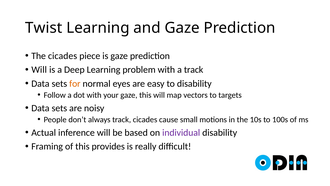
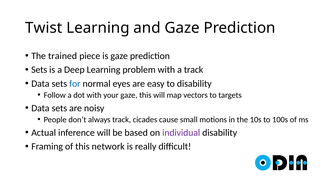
The cicades: cicades -> trained
Will at (39, 70): Will -> Sets
for colour: orange -> blue
provides: provides -> network
